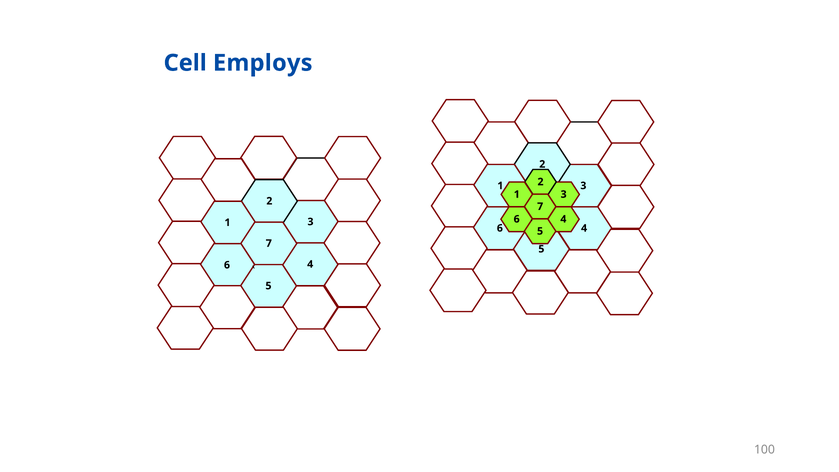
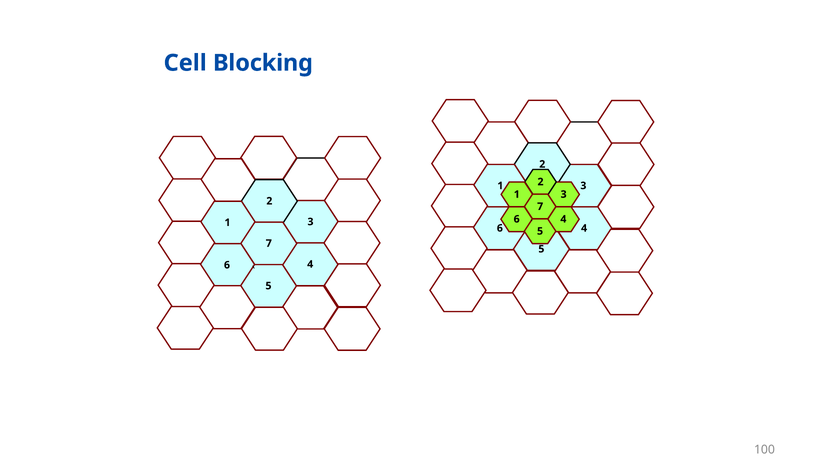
Employs: Employs -> Blocking
